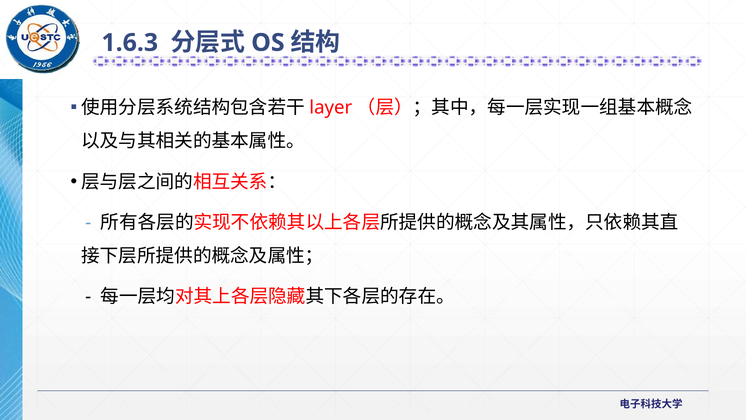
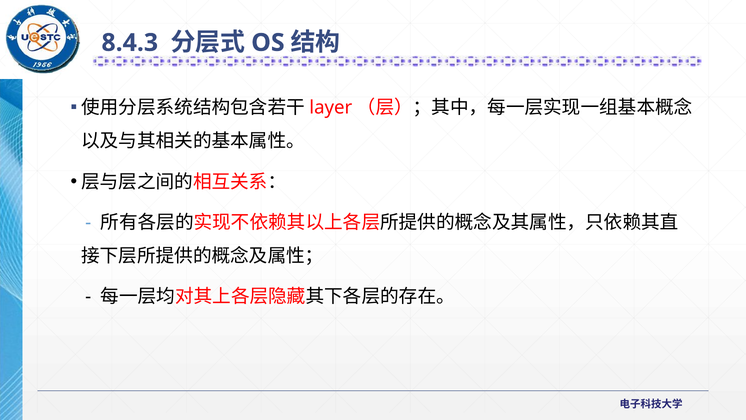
1.6.3: 1.6.3 -> 8.4.3
